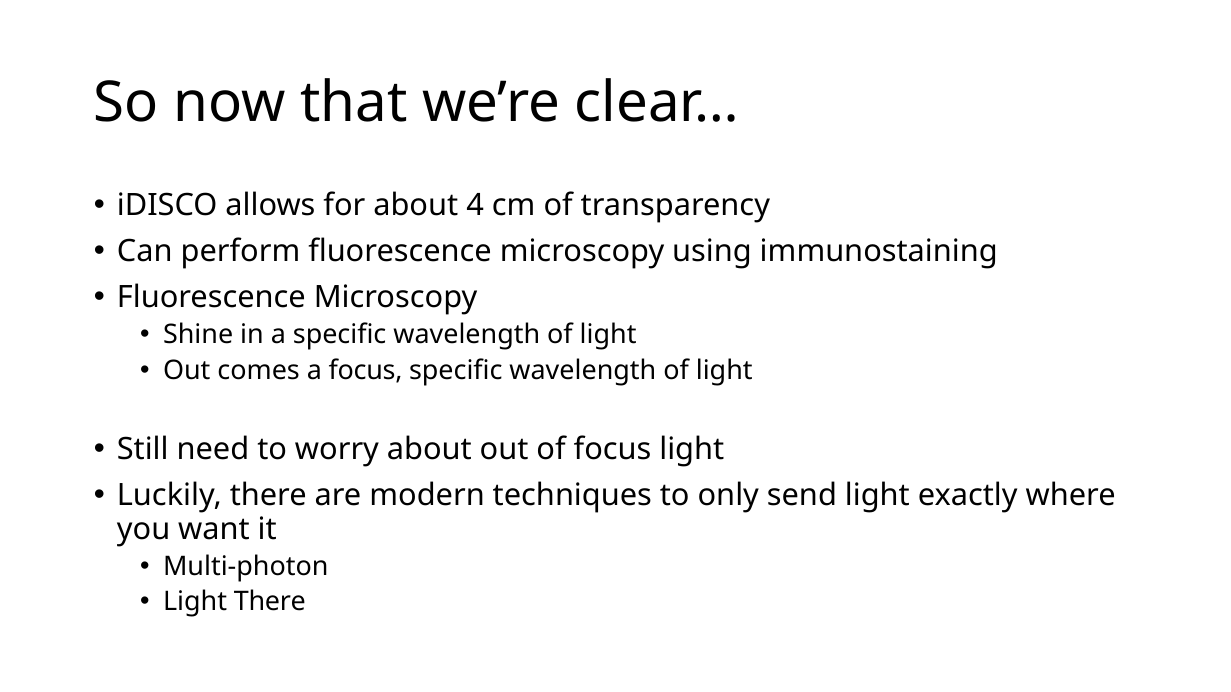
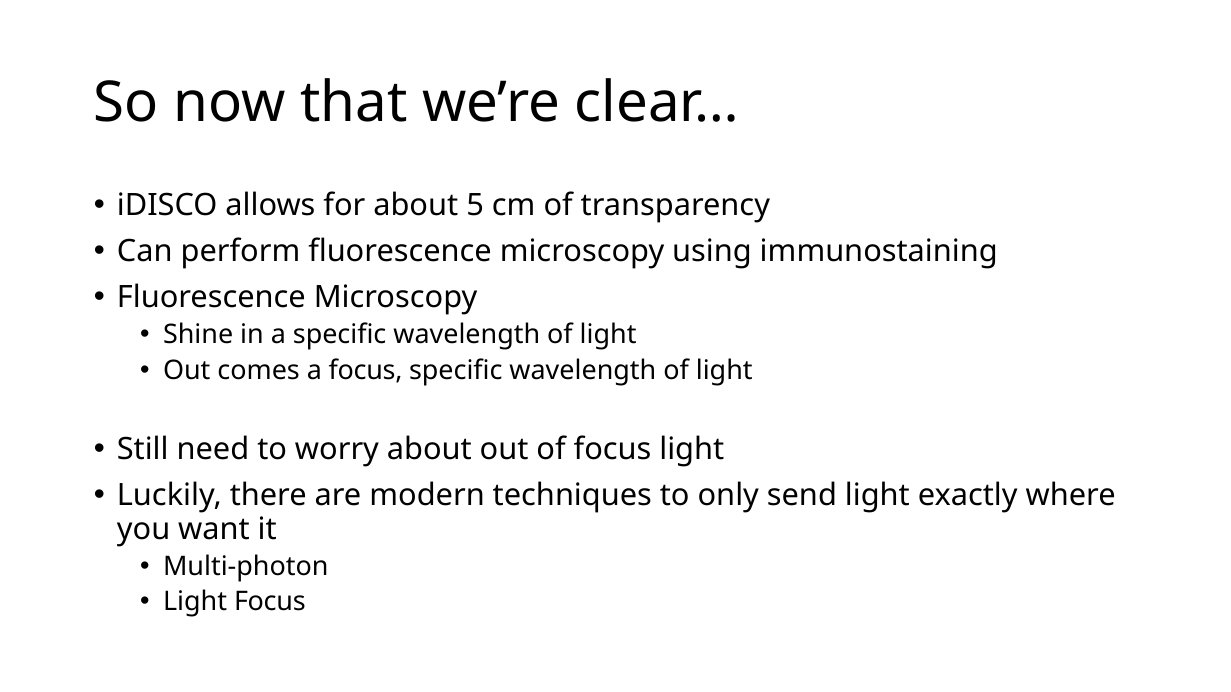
4: 4 -> 5
Light There: There -> Focus
